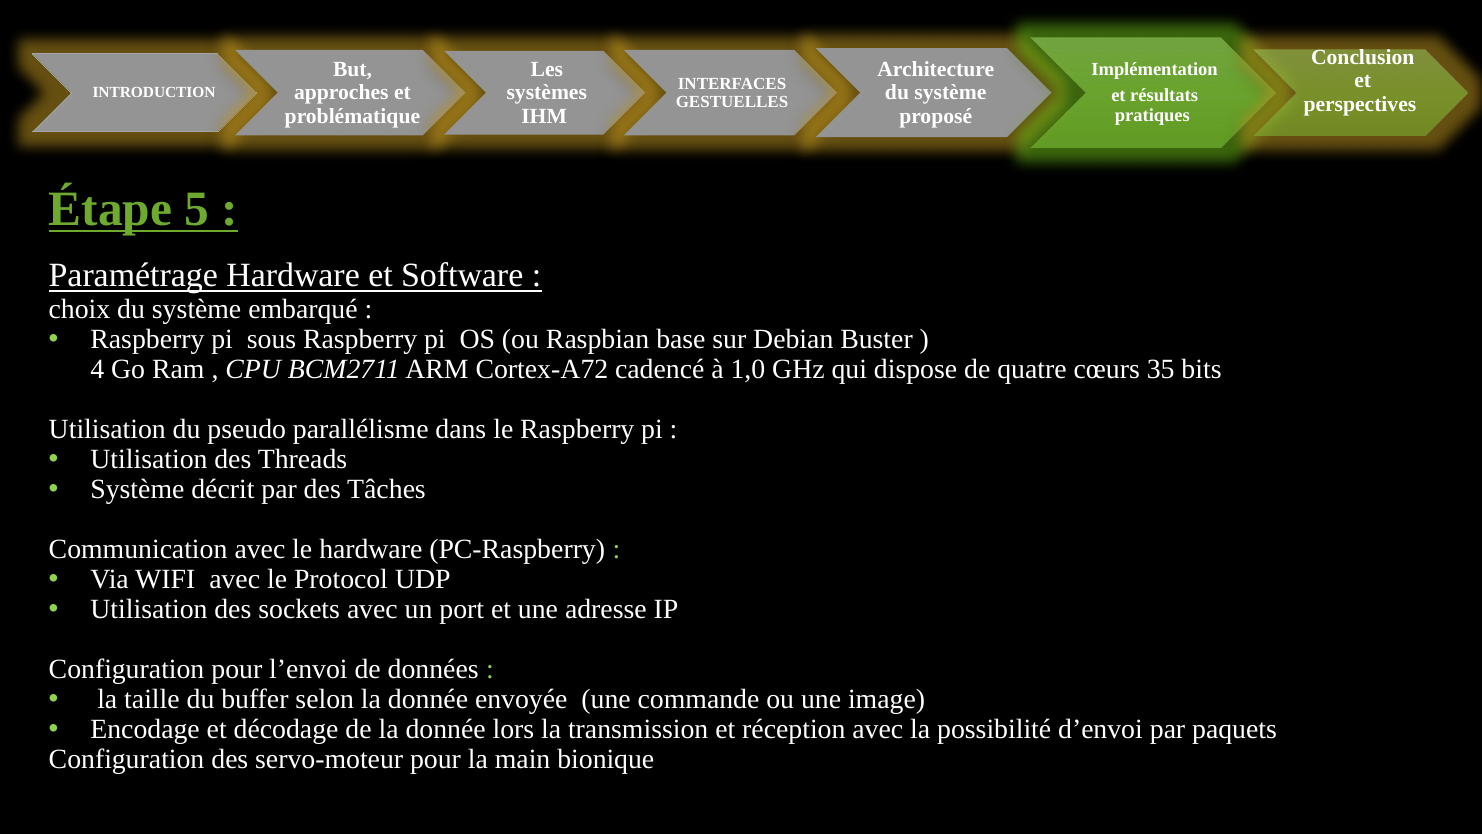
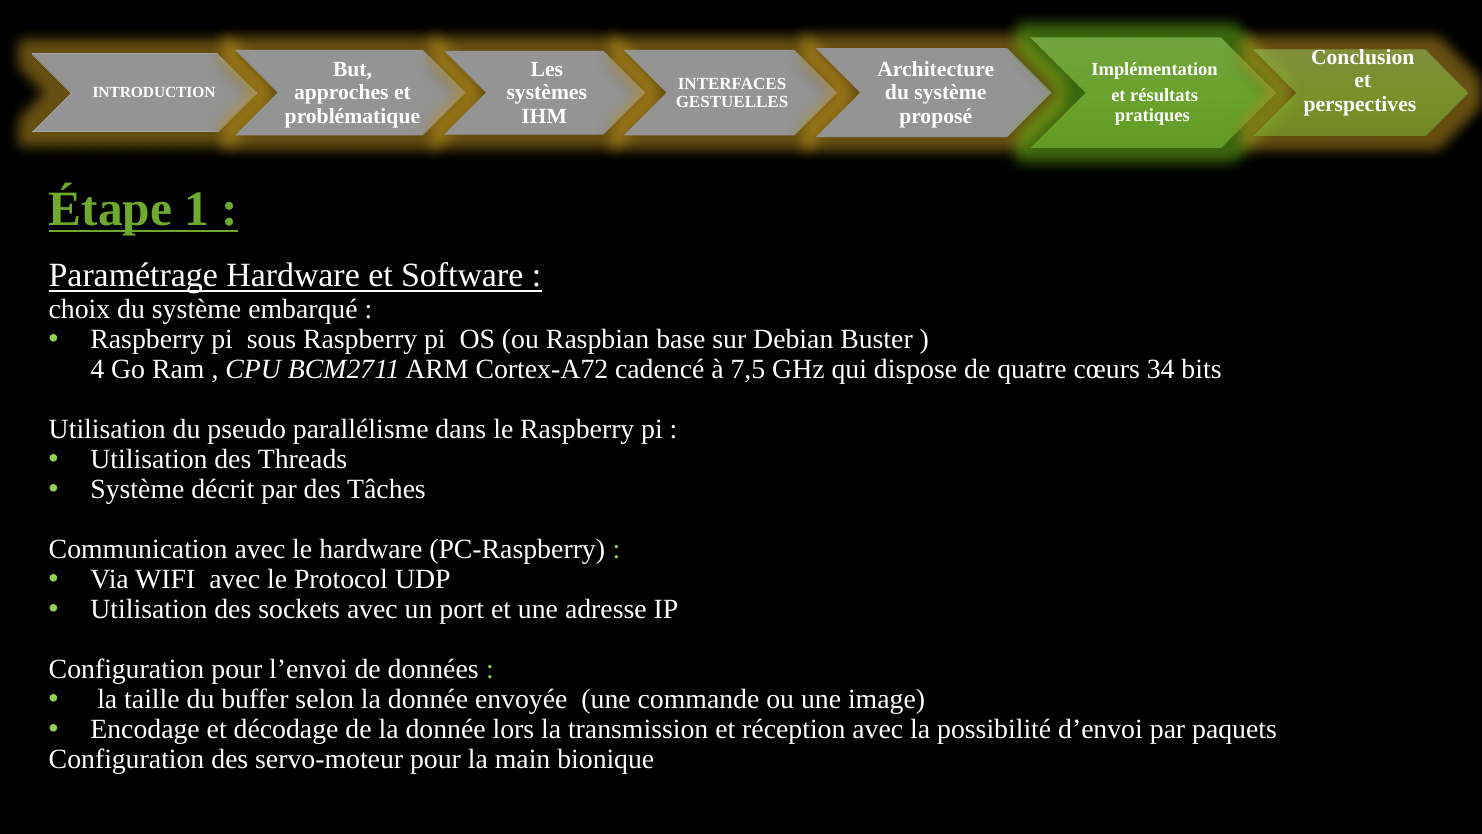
5: 5 -> 1
1,0: 1,0 -> 7,5
35: 35 -> 34
